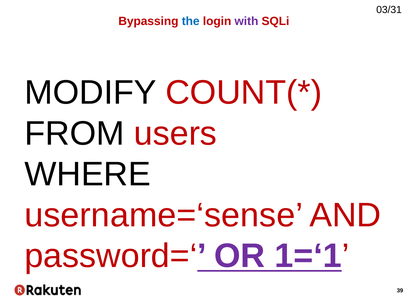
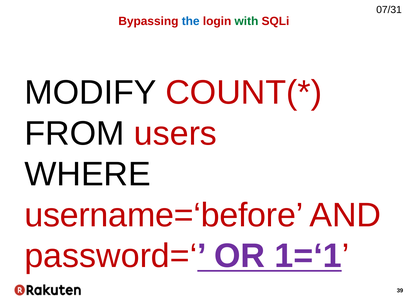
03/31: 03/31 -> 07/31
with colour: purple -> green
username=‘sense: username=‘sense -> username=‘before
